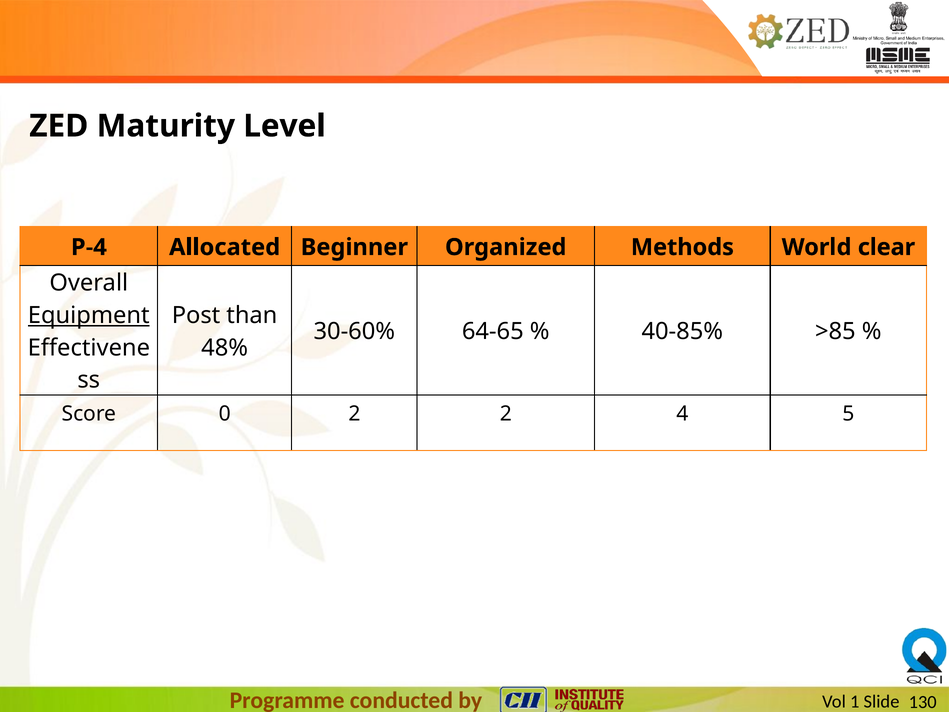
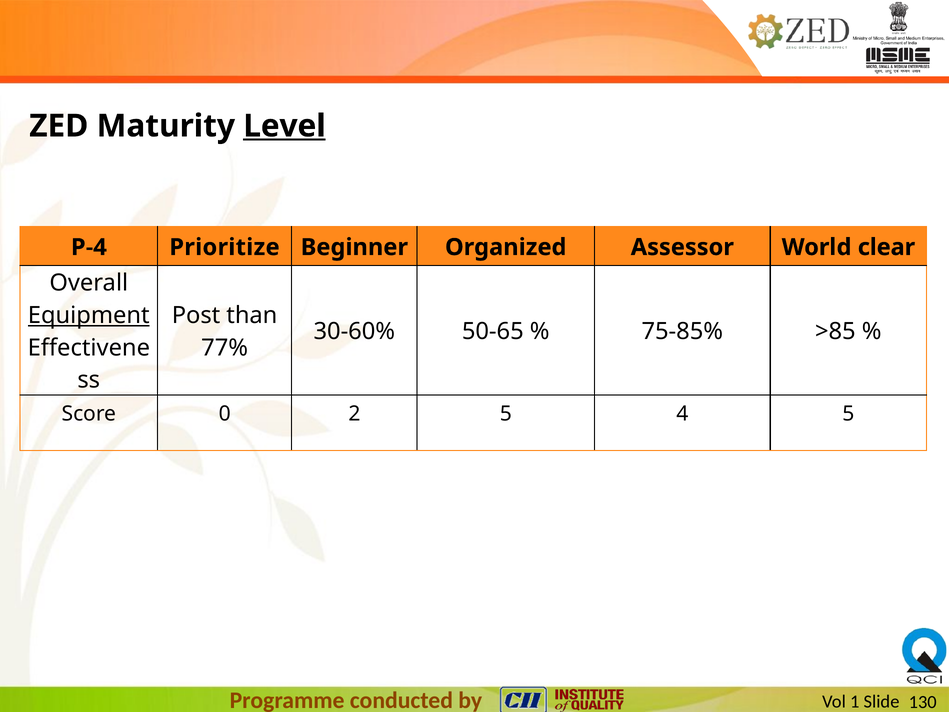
Level underline: none -> present
Allocated: Allocated -> Prioritize
Methods: Methods -> Assessor
64-65: 64-65 -> 50-65
40-85%: 40-85% -> 75-85%
48%: 48% -> 77%
2 2: 2 -> 5
